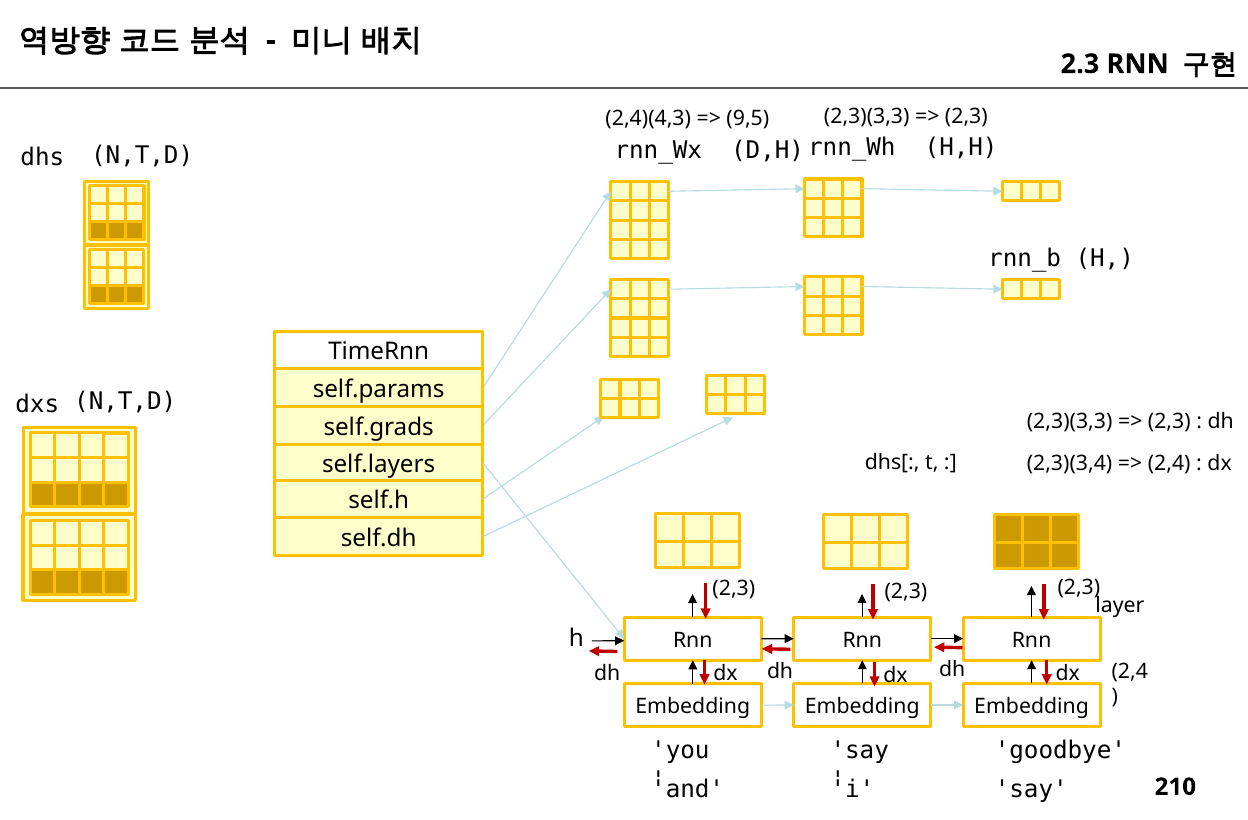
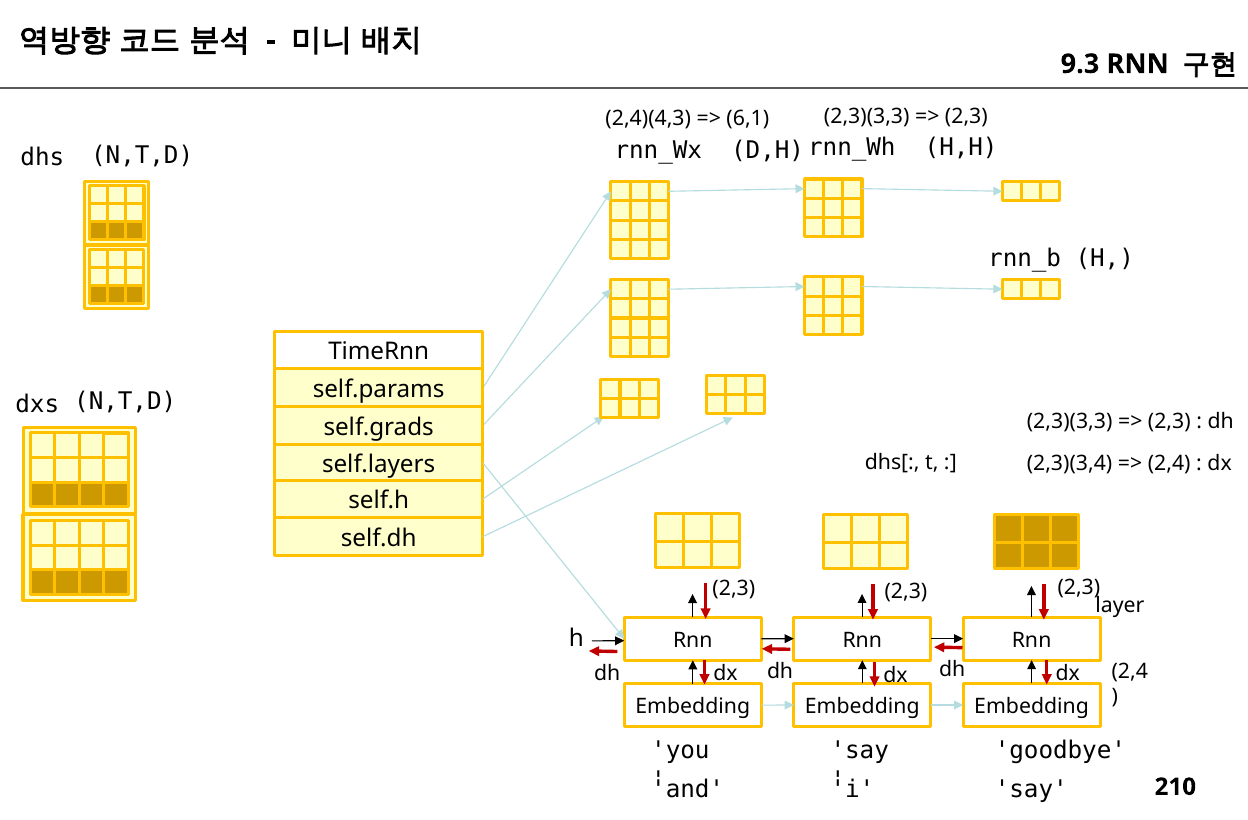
2.3: 2.3 -> 9.3
9,5: 9,5 -> 6,1
